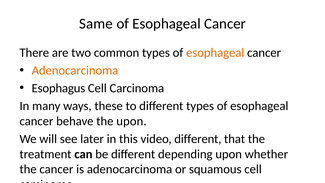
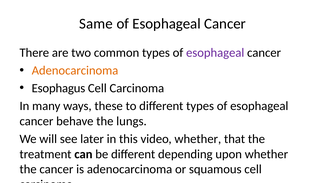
esophageal at (215, 53) colour: orange -> purple
the upon: upon -> lungs
video different: different -> whether
